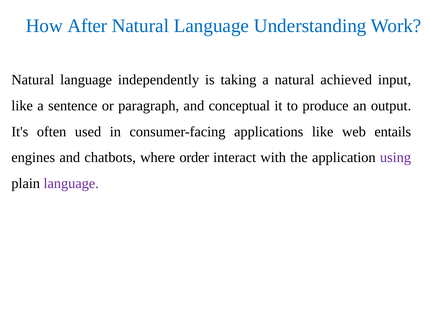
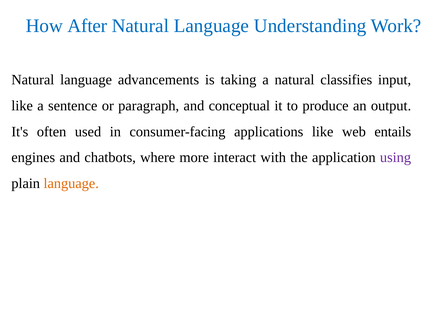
independently: independently -> advancements
achieved: achieved -> classifies
order: order -> more
language at (71, 183) colour: purple -> orange
